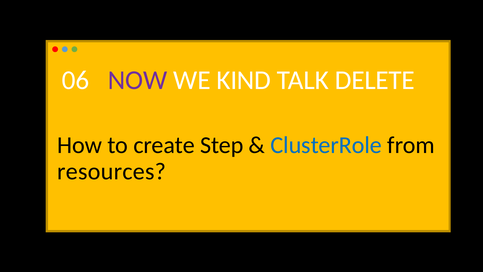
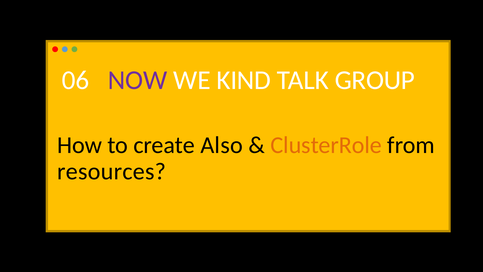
DELETE: DELETE -> GROUP
Step: Step -> Also
ClusterRole colour: blue -> orange
